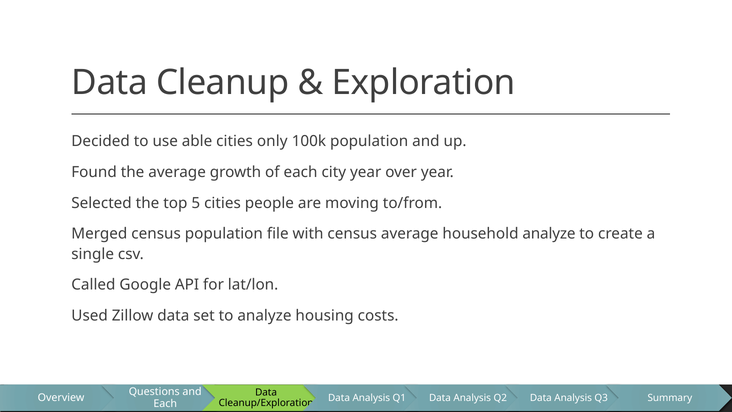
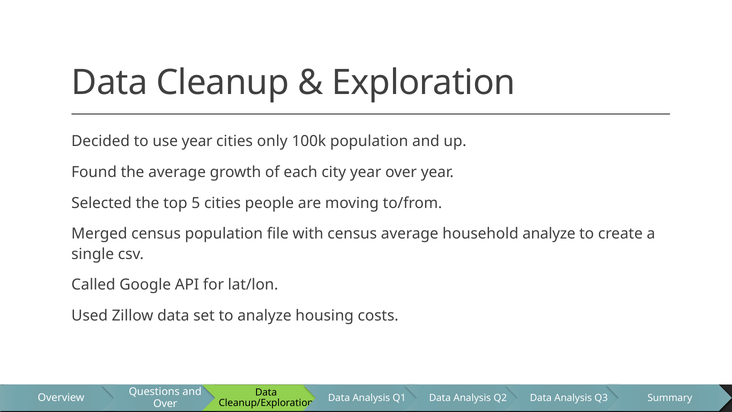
use able: able -> year
Each at (165, 403): Each -> Over
